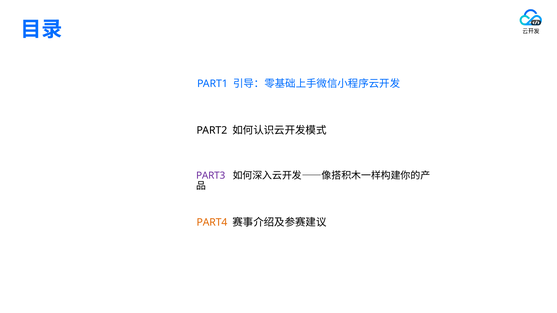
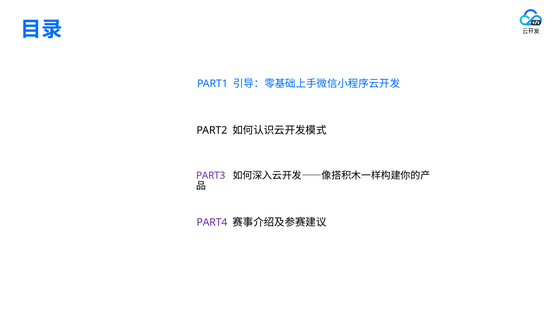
PART4 colour: orange -> purple
